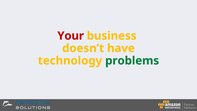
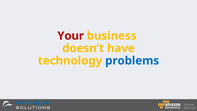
problems colour: green -> blue
